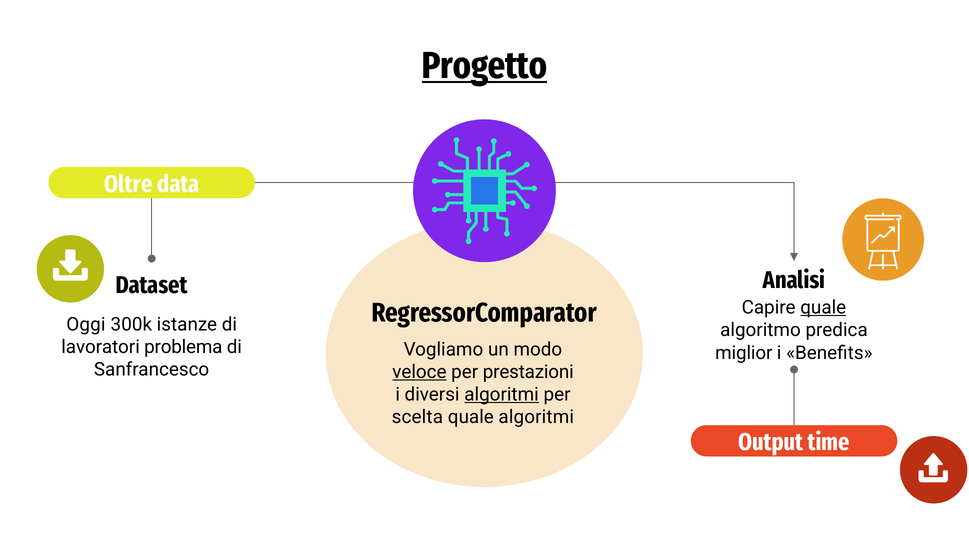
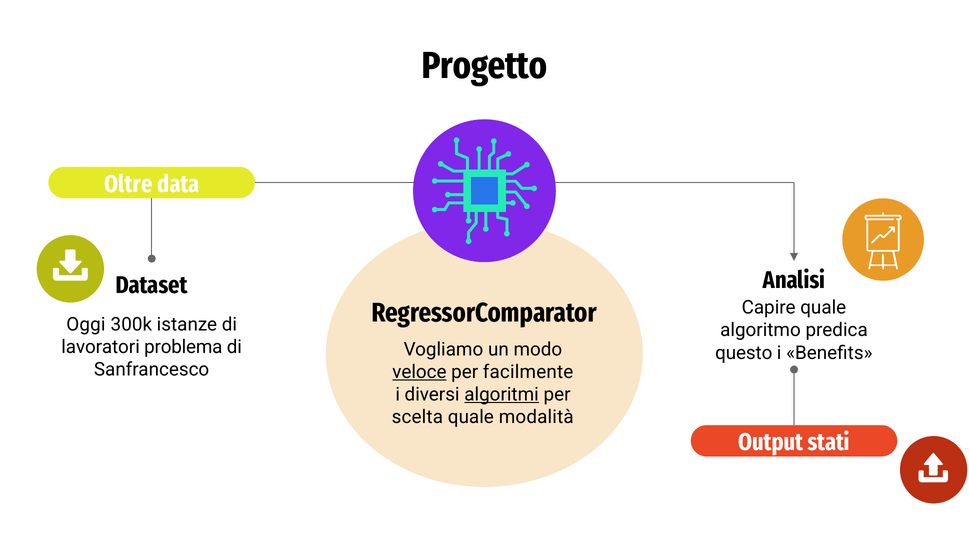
Progetto underline: present -> none
quale at (823, 308) underline: present -> none
miglior: miglior -> questo
prestazioni: prestazioni -> facilmente
quale algoritmi: algoritmi -> modalità
time: time -> stati
